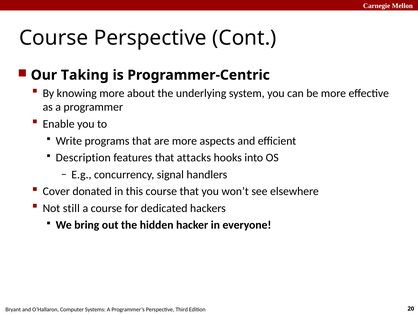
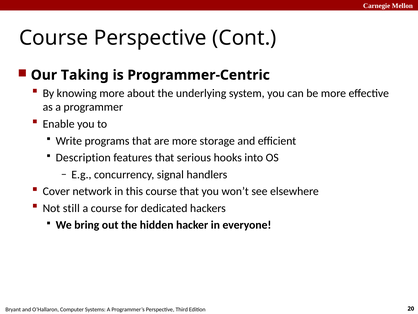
aspects: aspects -> storage
attacks: attacks -> serious
donated: donated -> network
